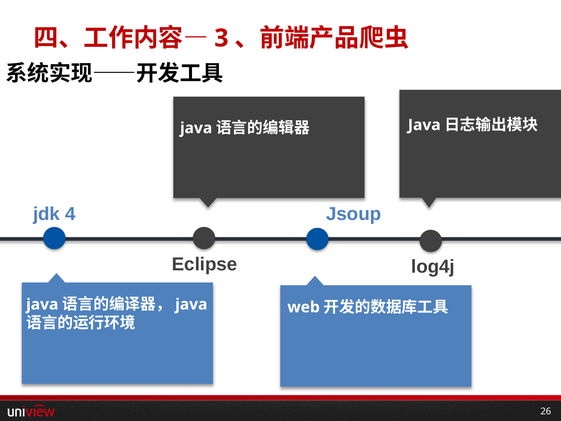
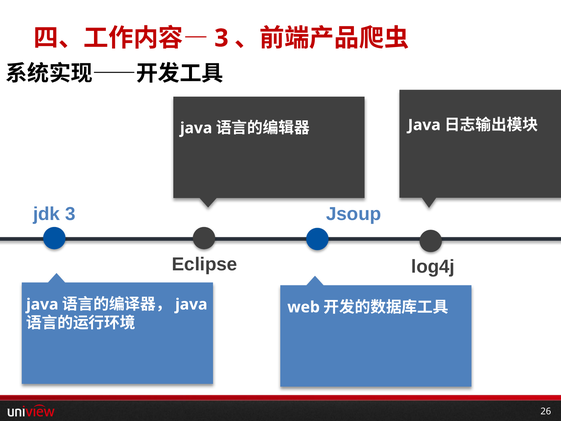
jdk 4: 4 -> 3
